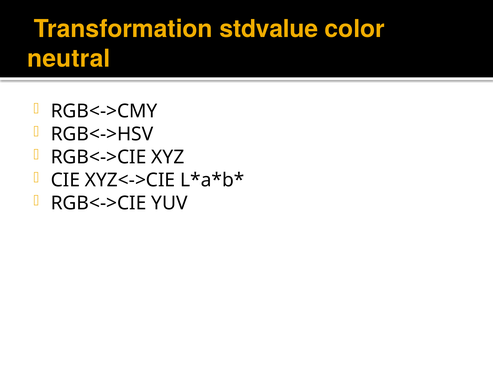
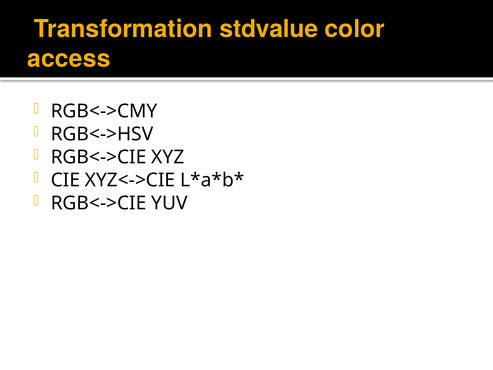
neutral: neutral -> access
